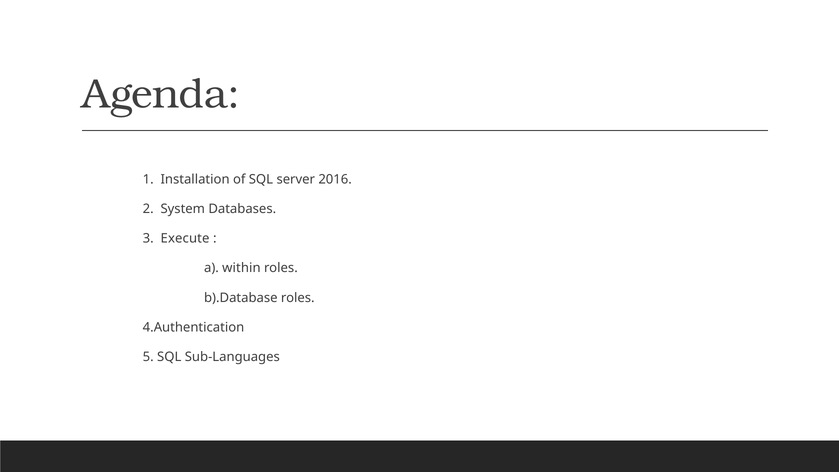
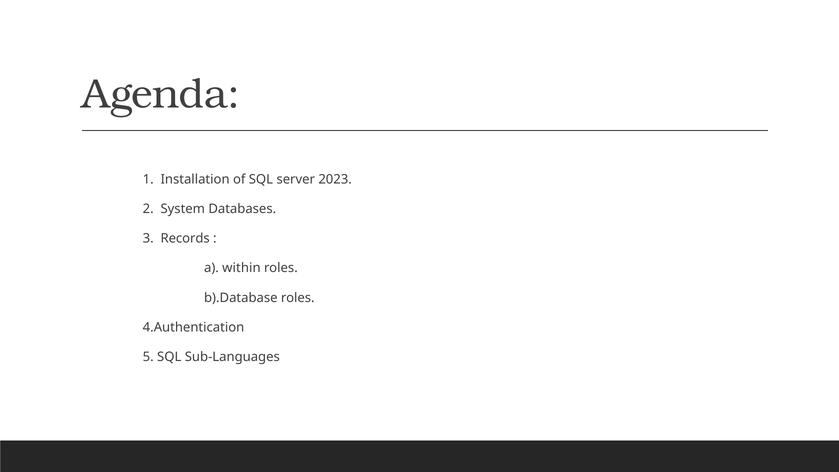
2016: 2016 -> 2023
Execute: Execute -> Records
